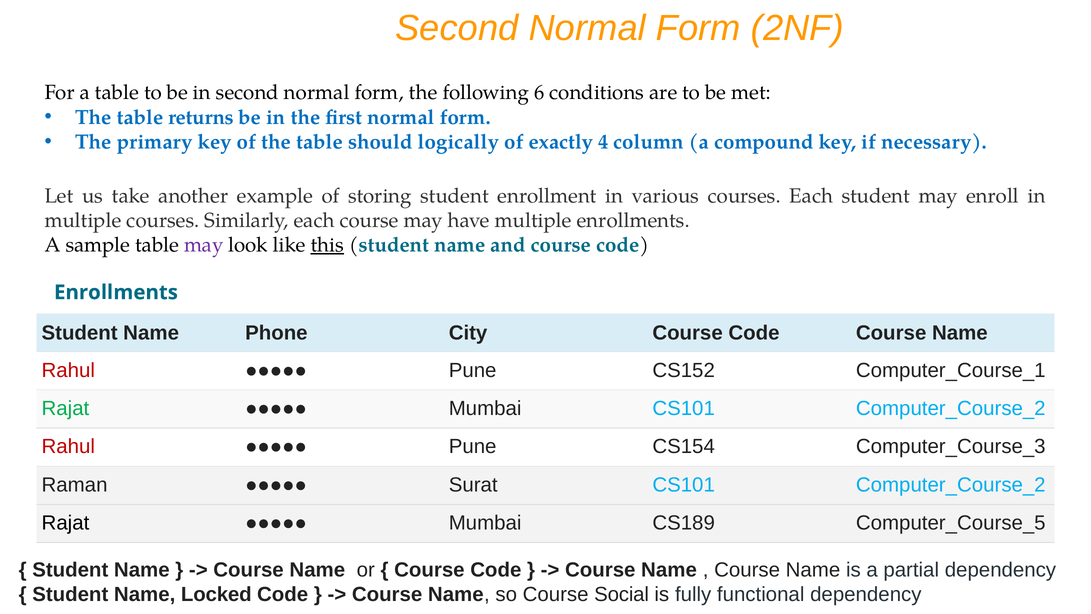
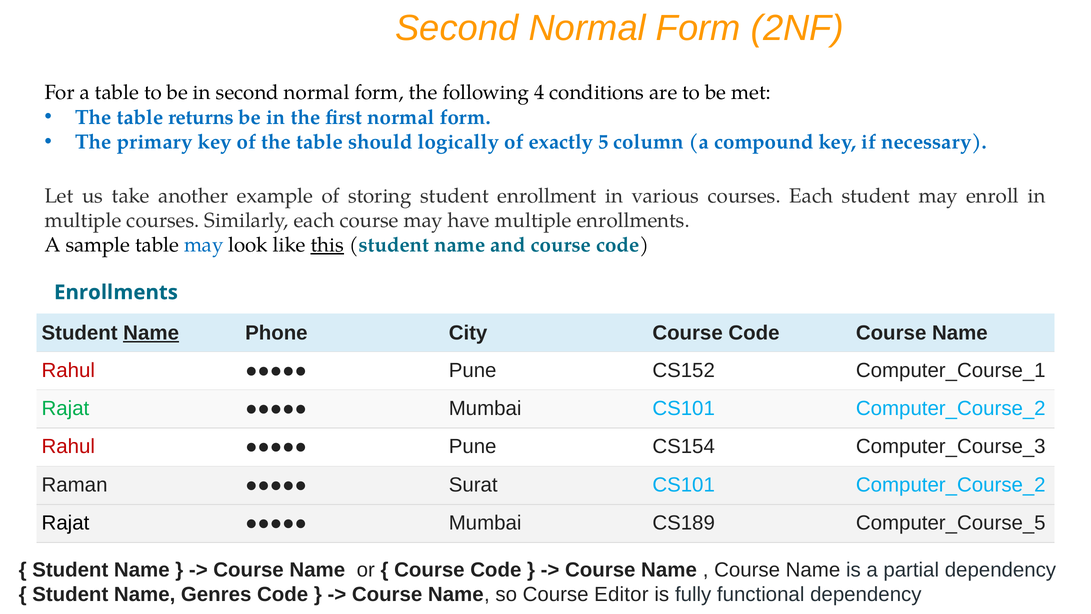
6: 6 -> 4
4: 4 -> 5
may at (204, 245) colour: purple -> blue
Name at (151, 333) underline: none -> present
Locked: Locked -> Genres
Social: Social -> Editor
